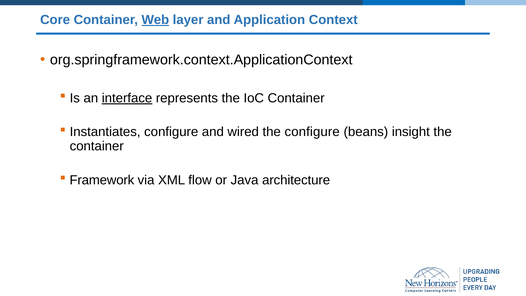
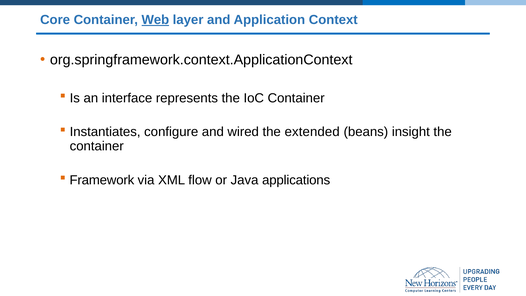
interface underline: present -> none
the configure: configure -> extended
architecture: architecture -> applications
